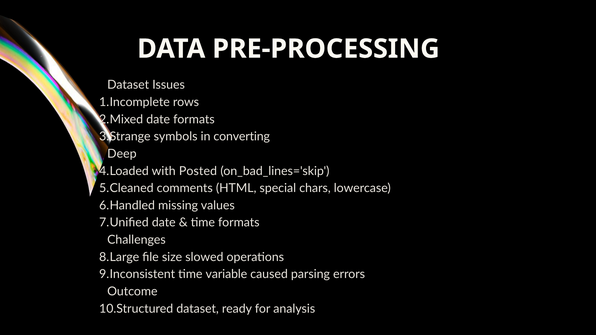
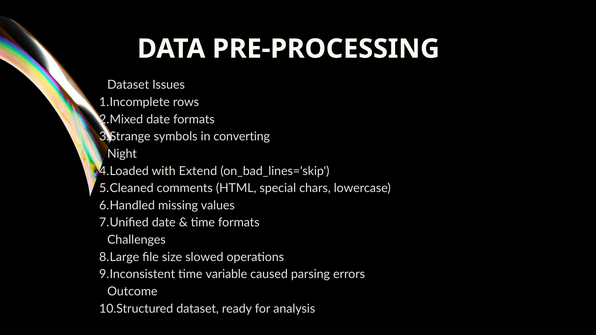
Deep: Deep -> Night
Posted: Posted -> Extend
